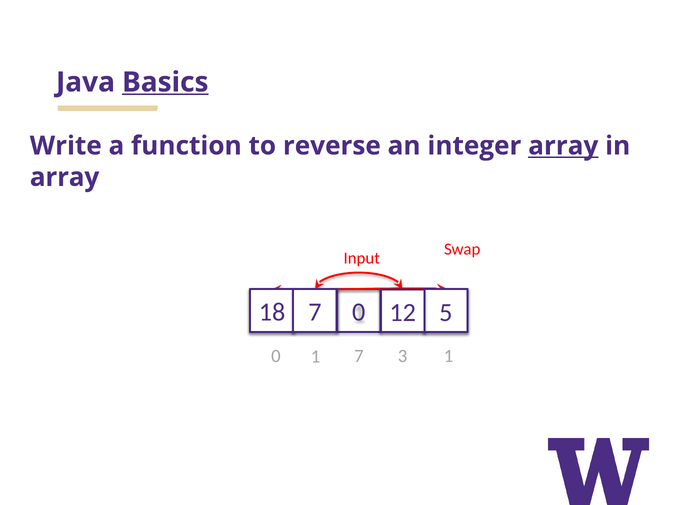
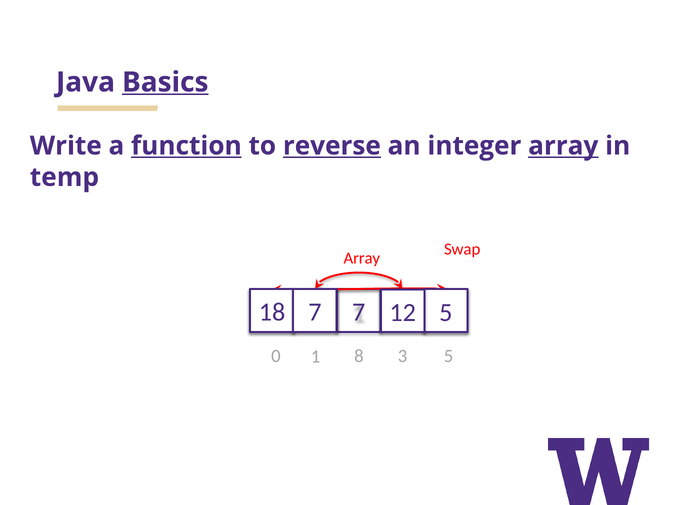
function underline: none -> present
reverse underline: none -> present
array at (65, 177): array -> temp
Input at (362, 258): Input -> Array
0 at (359, 312): 0 -> 7
1 7: 7 -> 8
3 1: 1 -> 5
